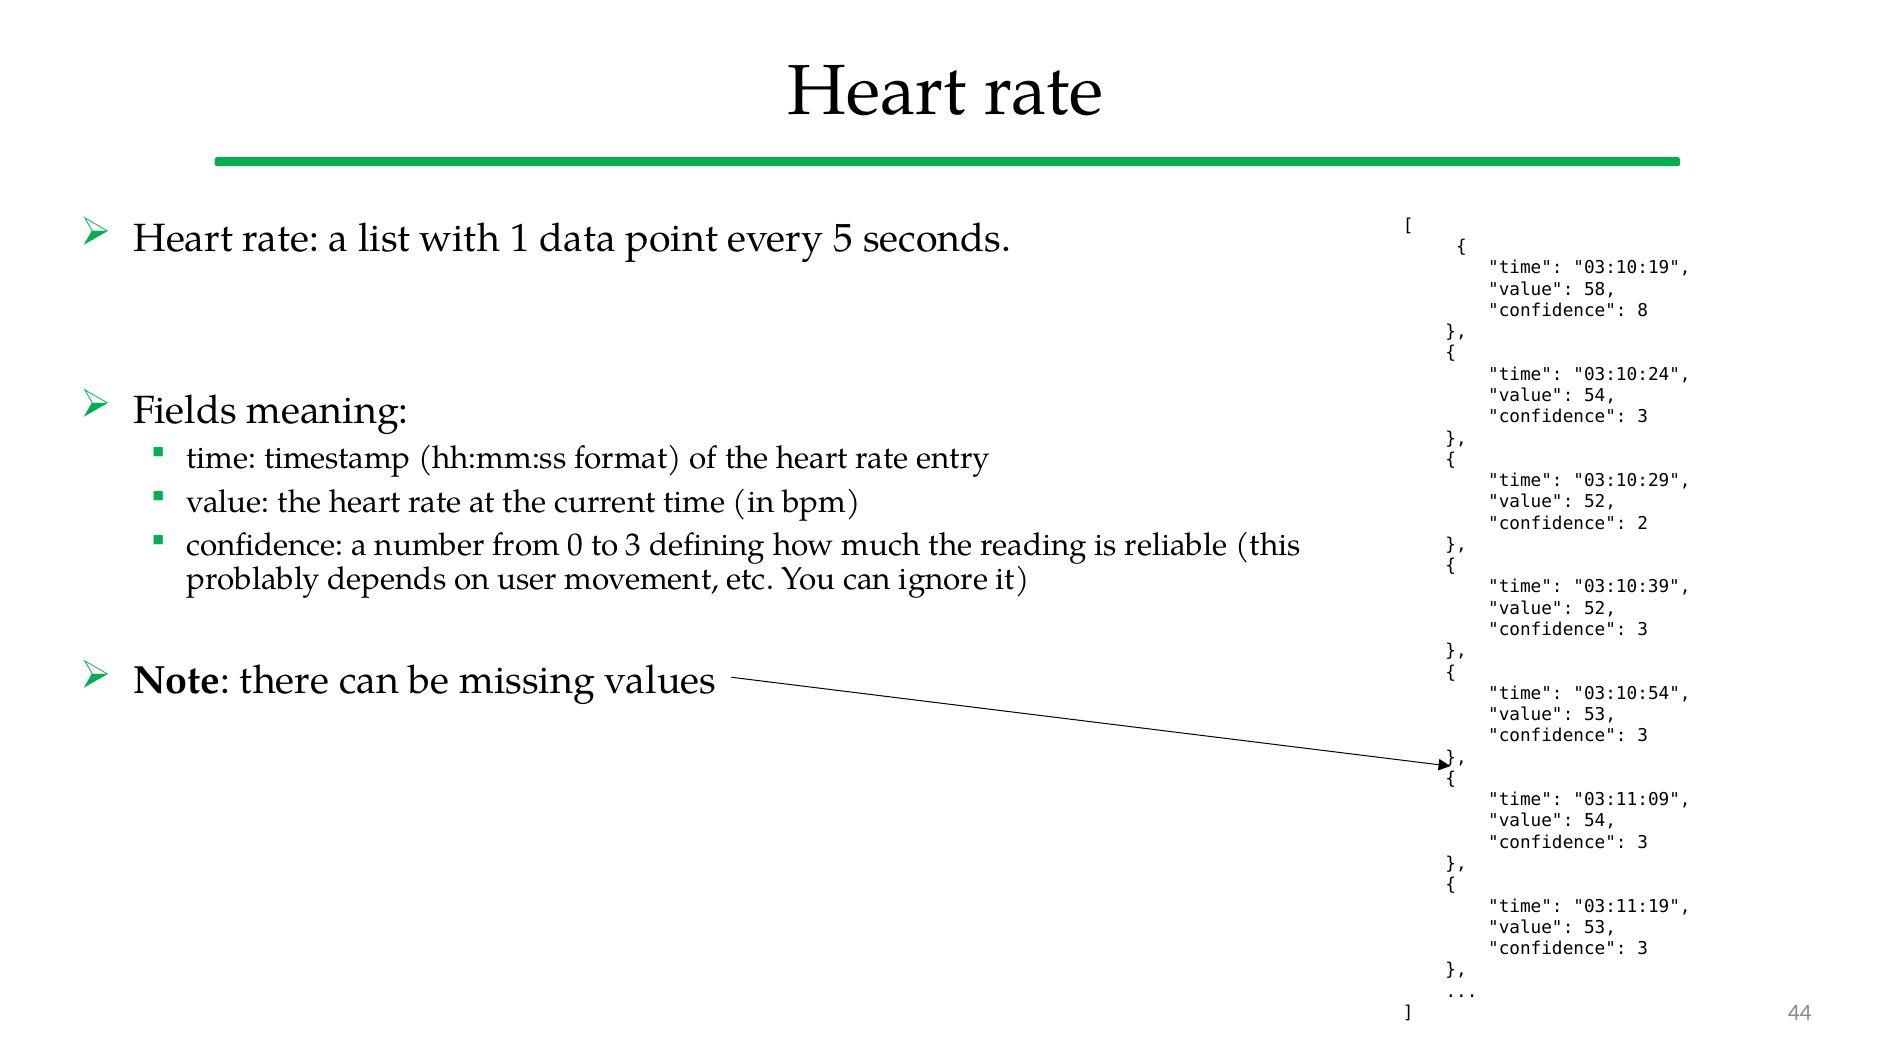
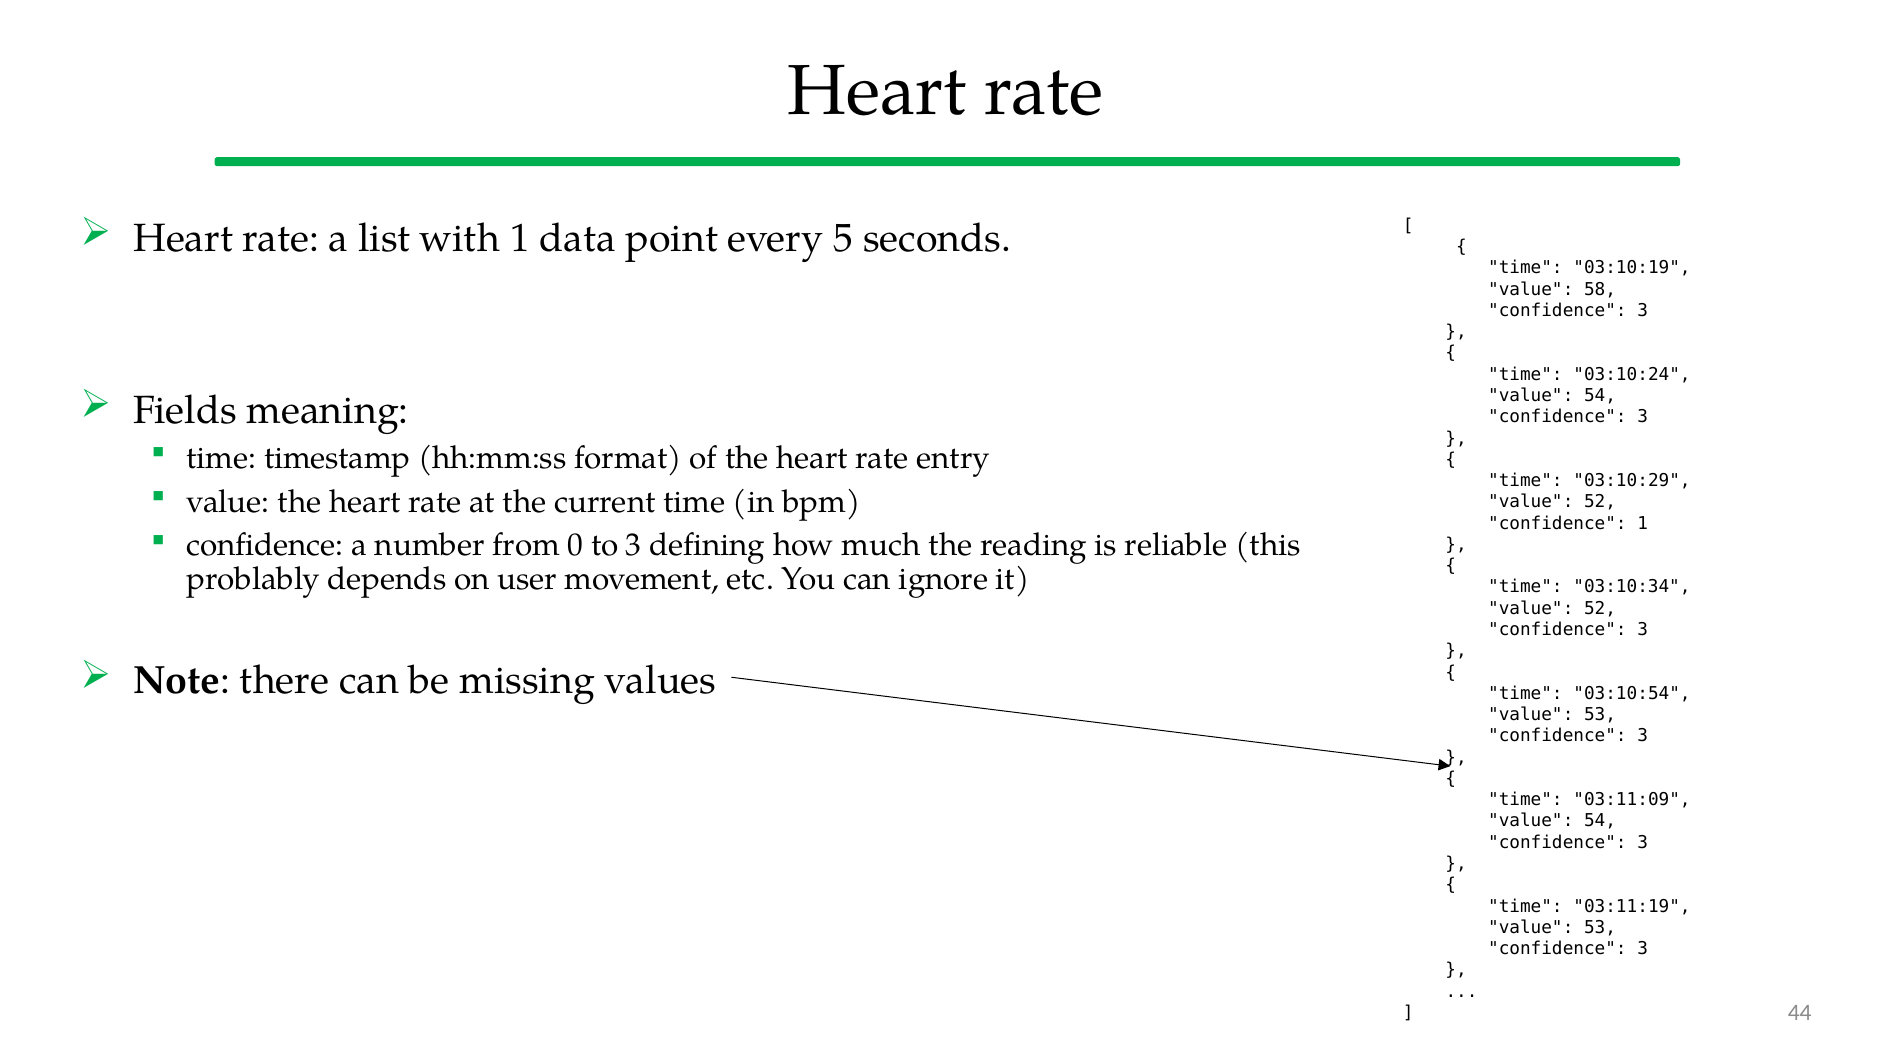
8 at (1643, 311): 8 -> 3
confidence 2: 2 -> 1
03:10:39: 03:10:39 -> 03:10:34
